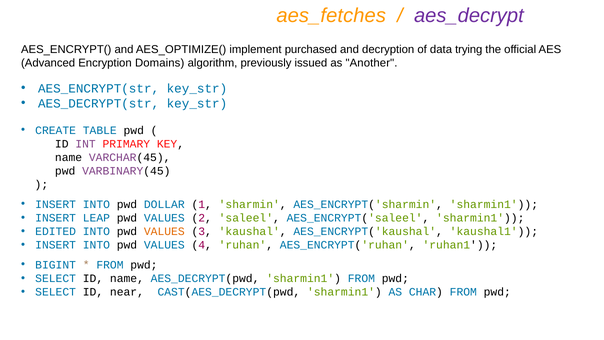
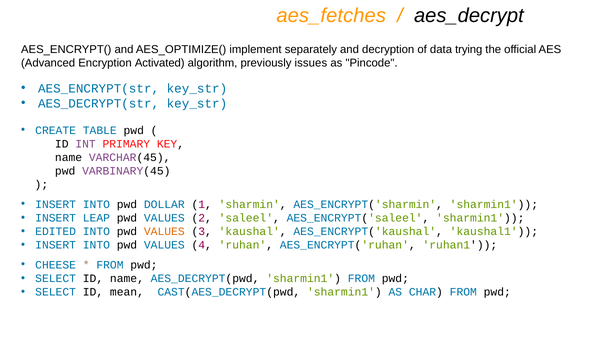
aes_decrypt colour: purple -> black
purchased: purchased -> separately
Domains: Domains -> Activated
issued: issued -> issues
Another: Another -> Pincode
BIGINT: BIGINT -> CHEESE
near: near -> mean
